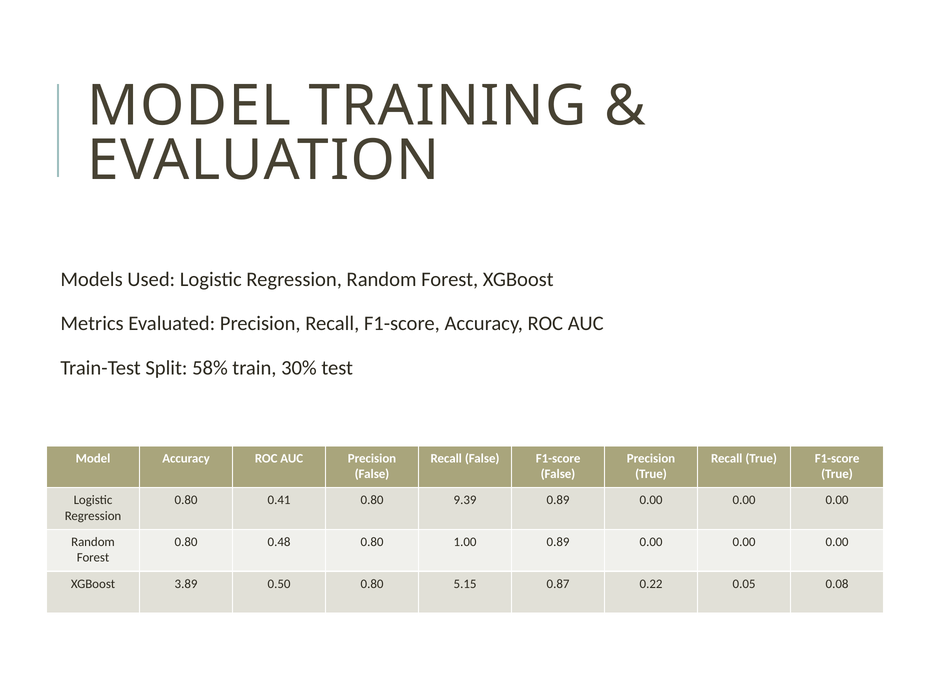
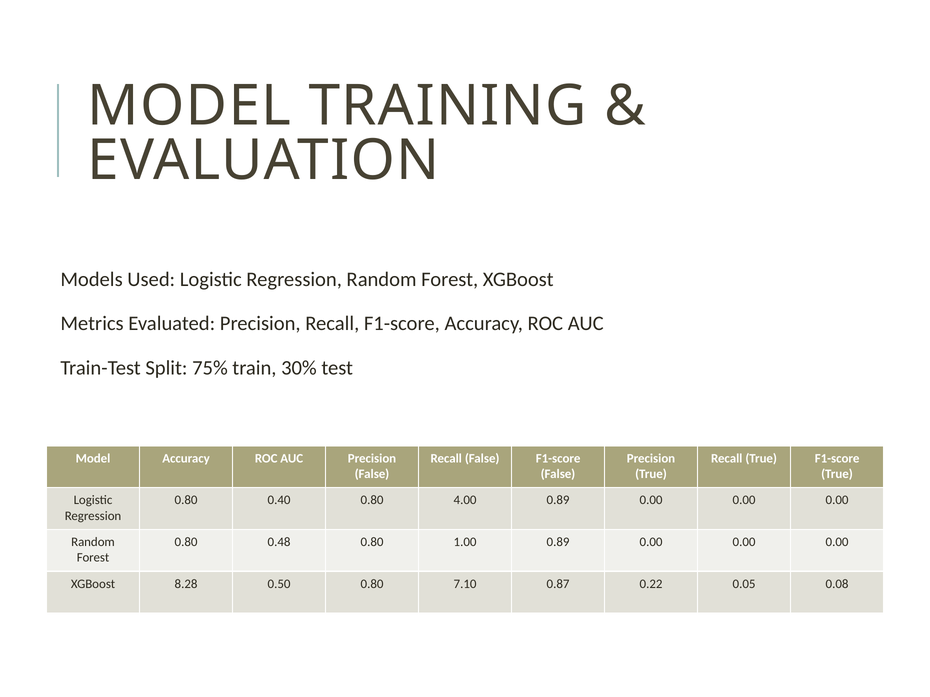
58%: 58% -> 75%
0.41: 0.41 -> 0.40
9.39: 9.39 -> 4.00
3.89: 3.89 -> 8.28
5.15: 5.15 -> 7.10
